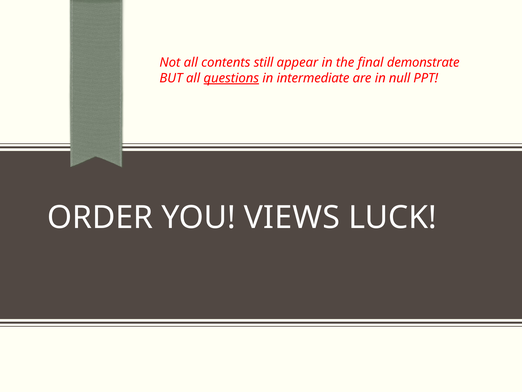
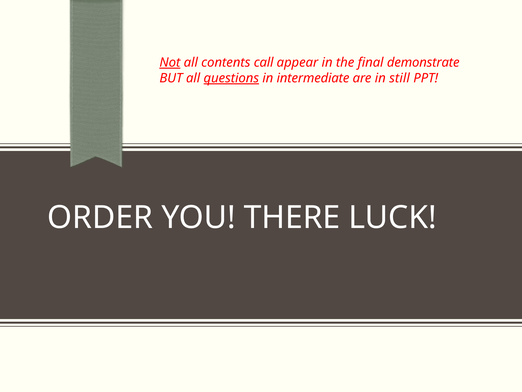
Not underline: none -> present
still: still -> call
null: null -> still
VIEWS: VIEWS -> THERE
